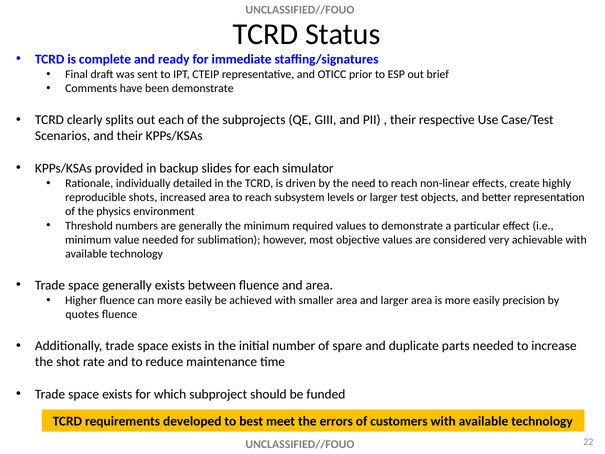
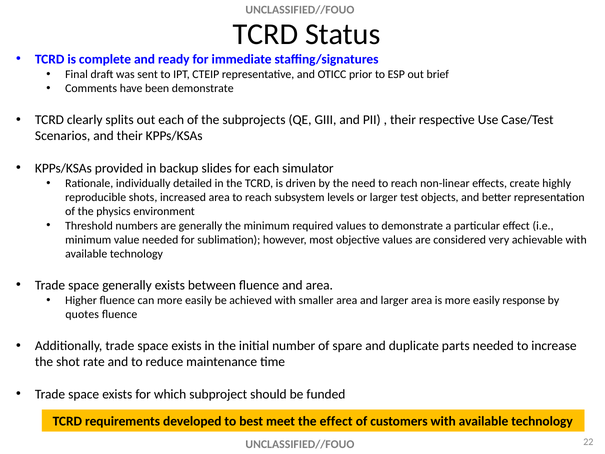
precision: precision -> response
the errors: errors -> effect
